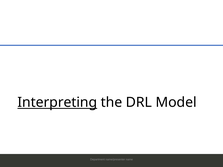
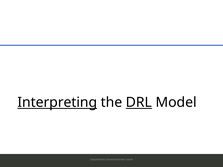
DRL underline: none -> present
